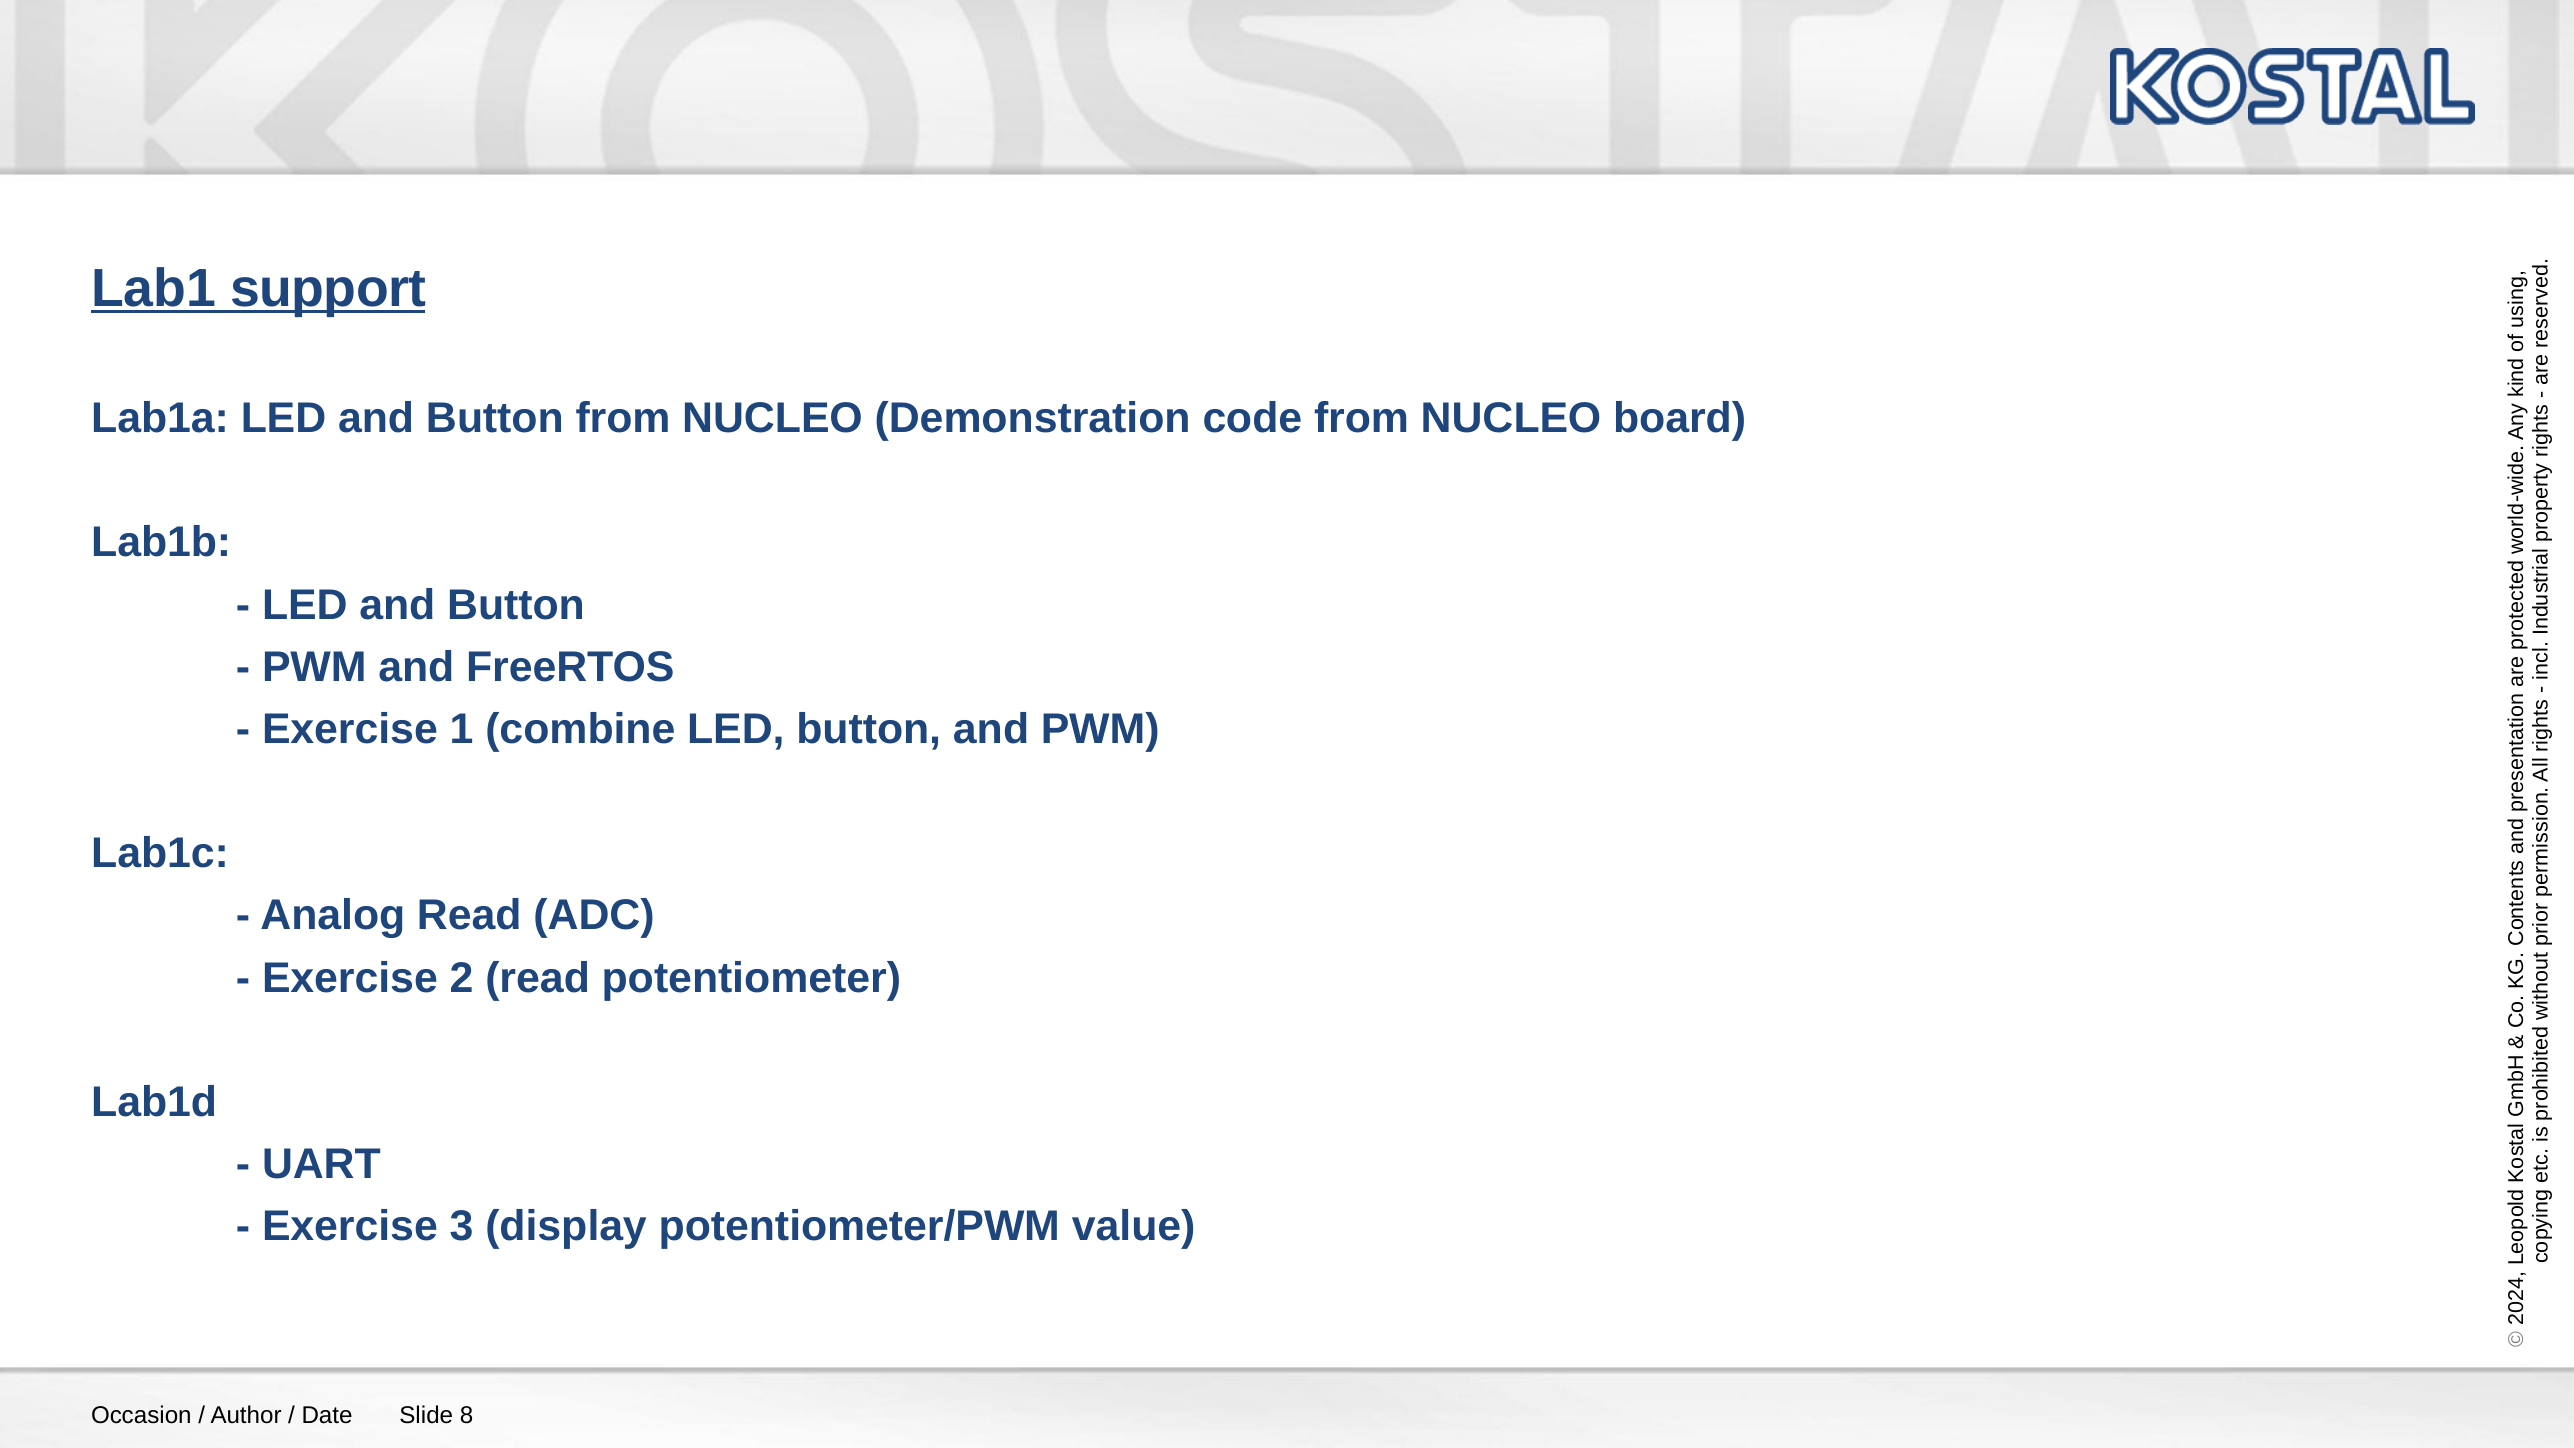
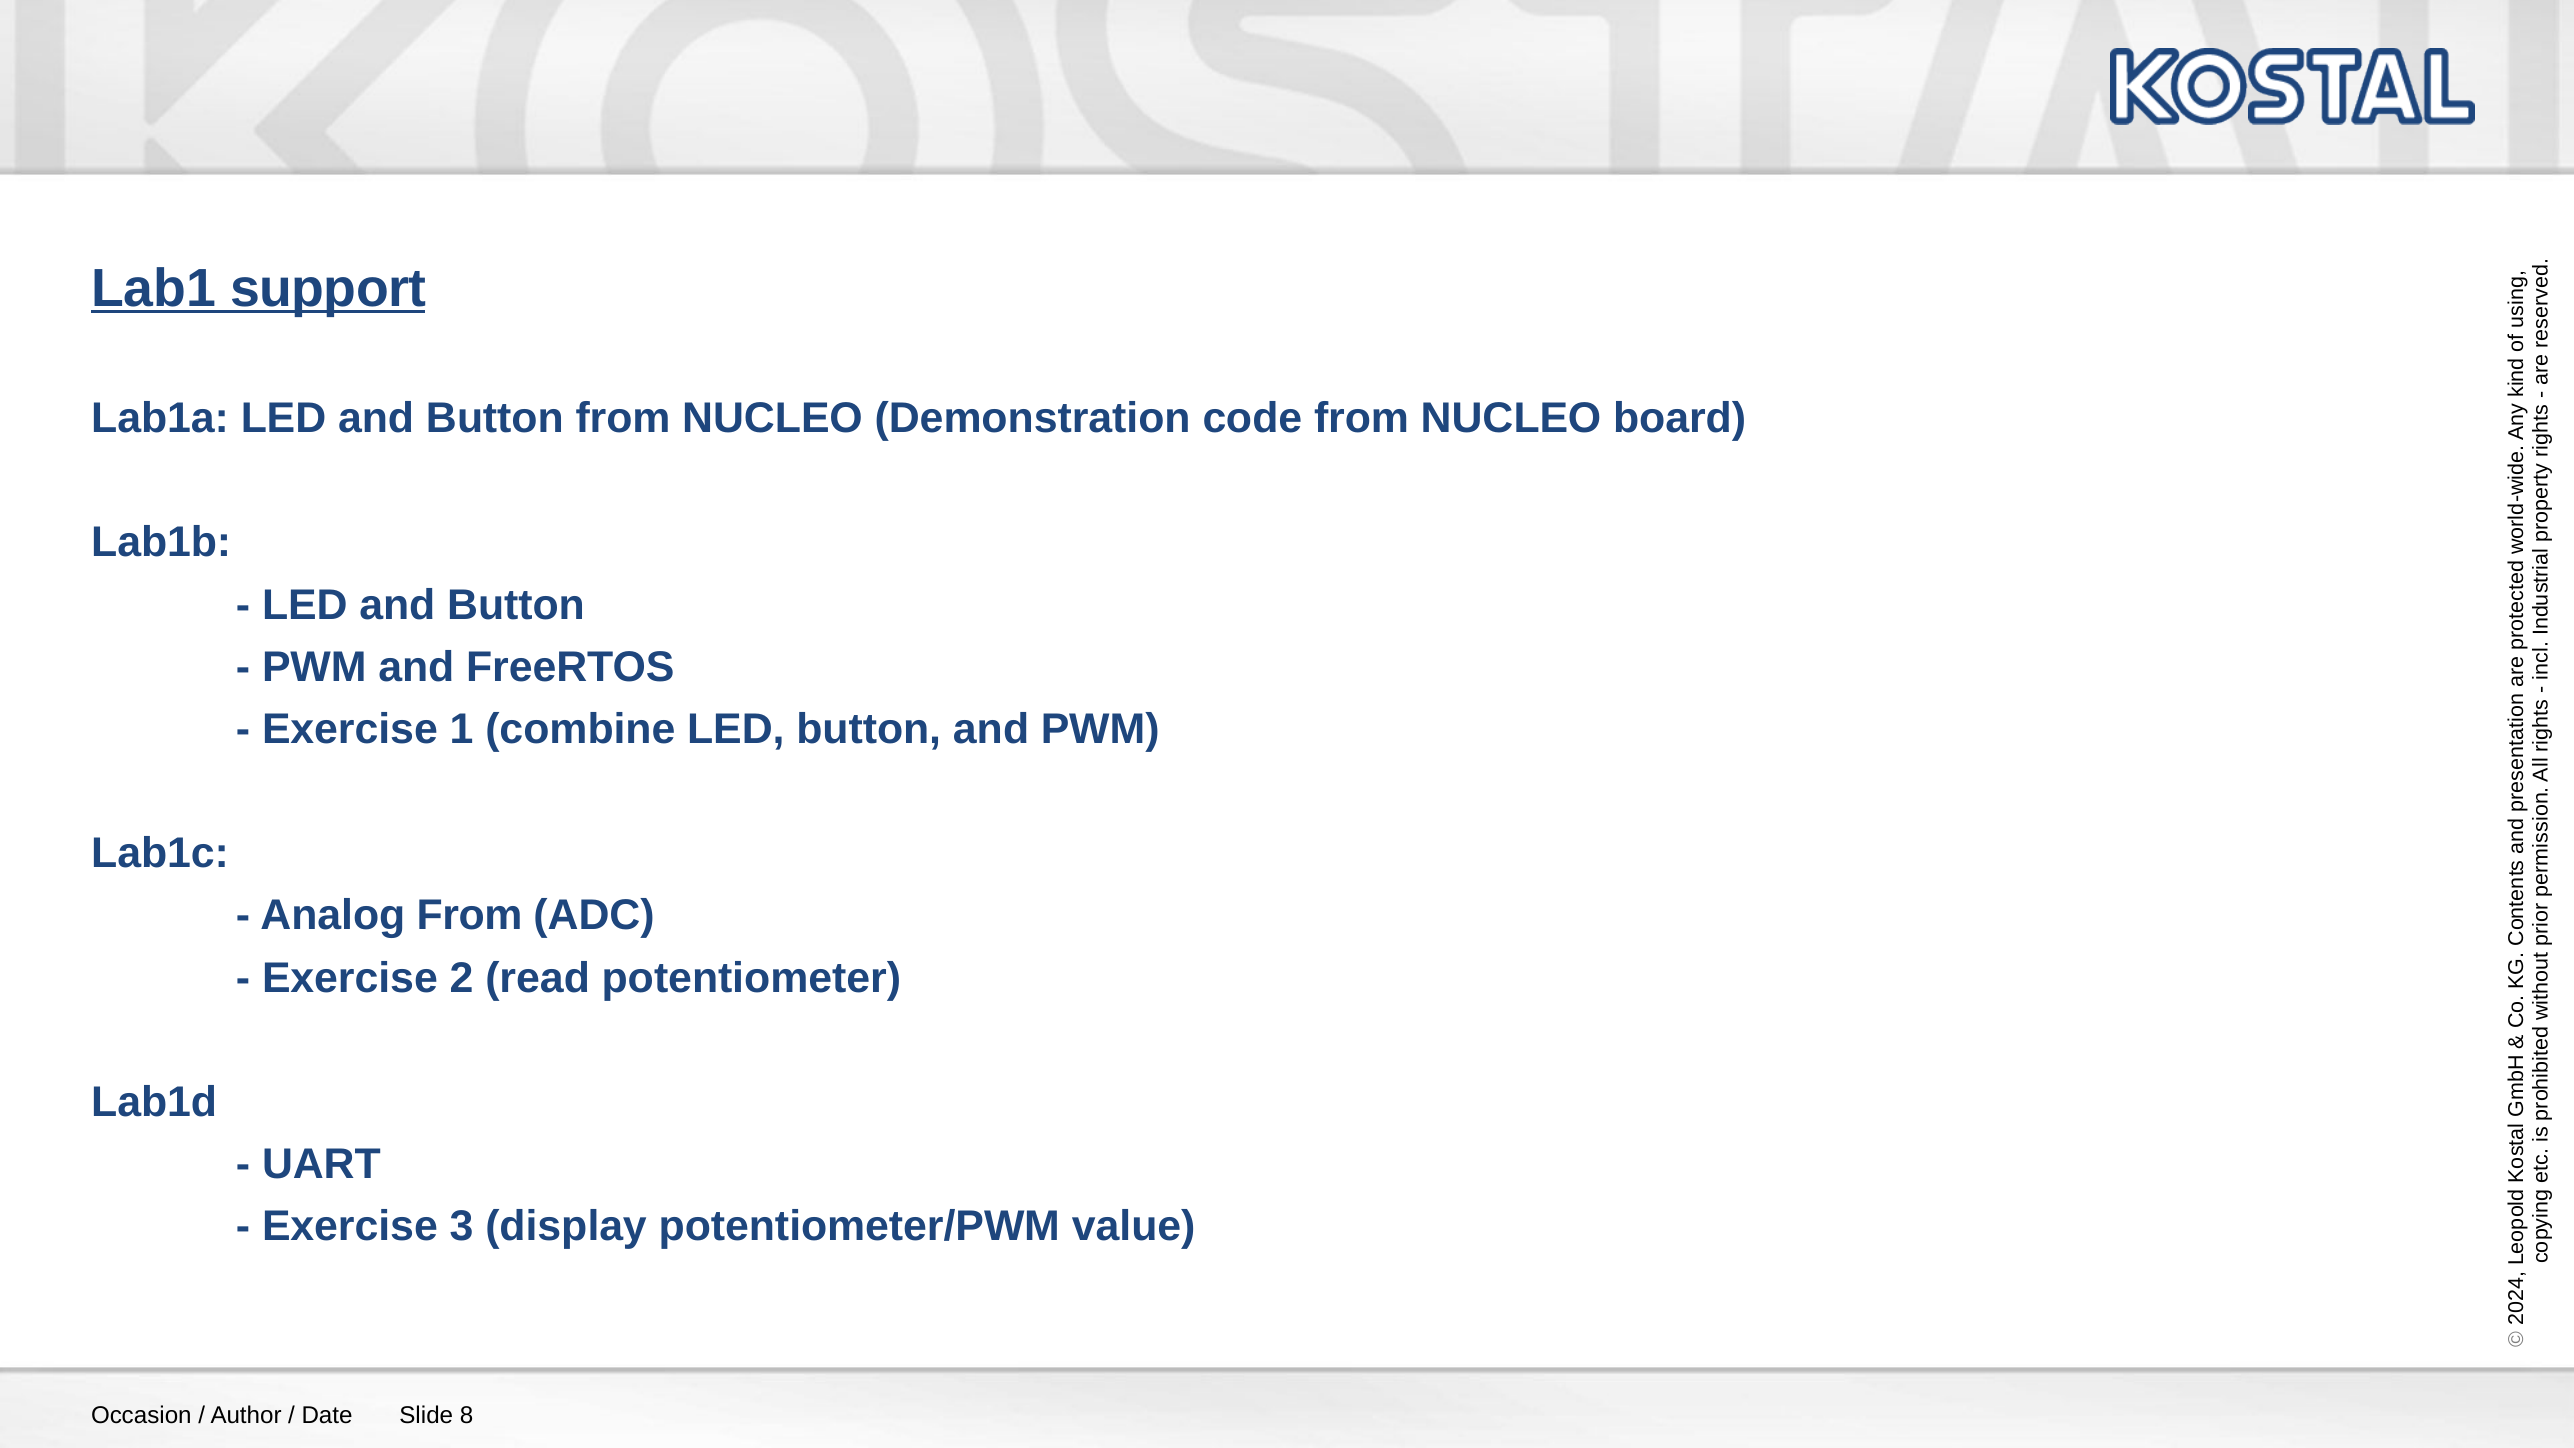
Analog Read: Read -> From
